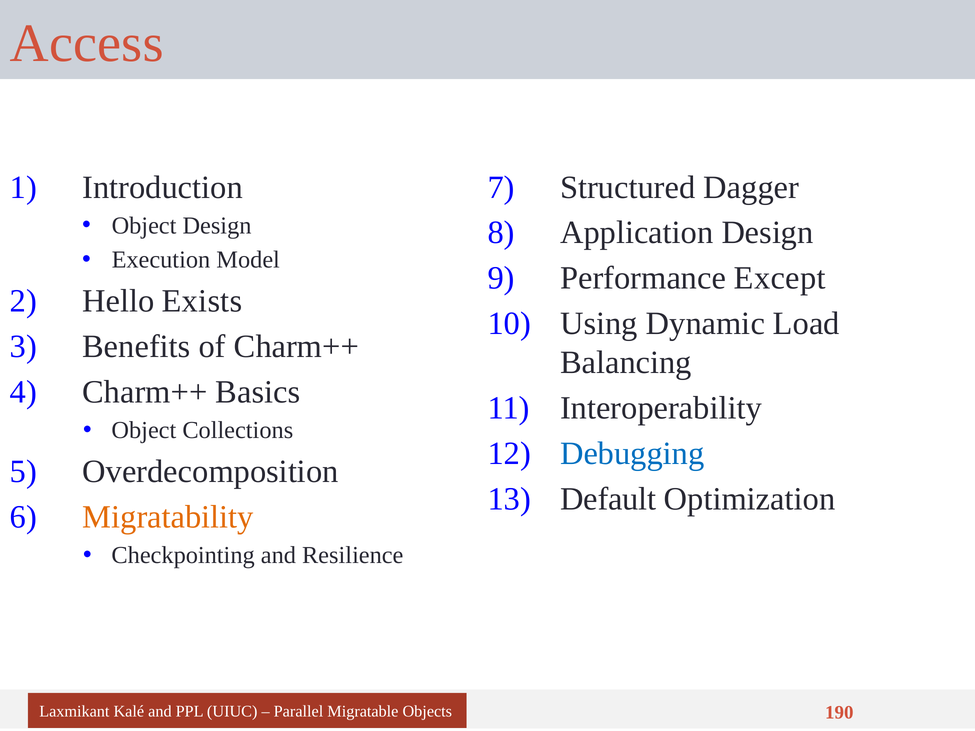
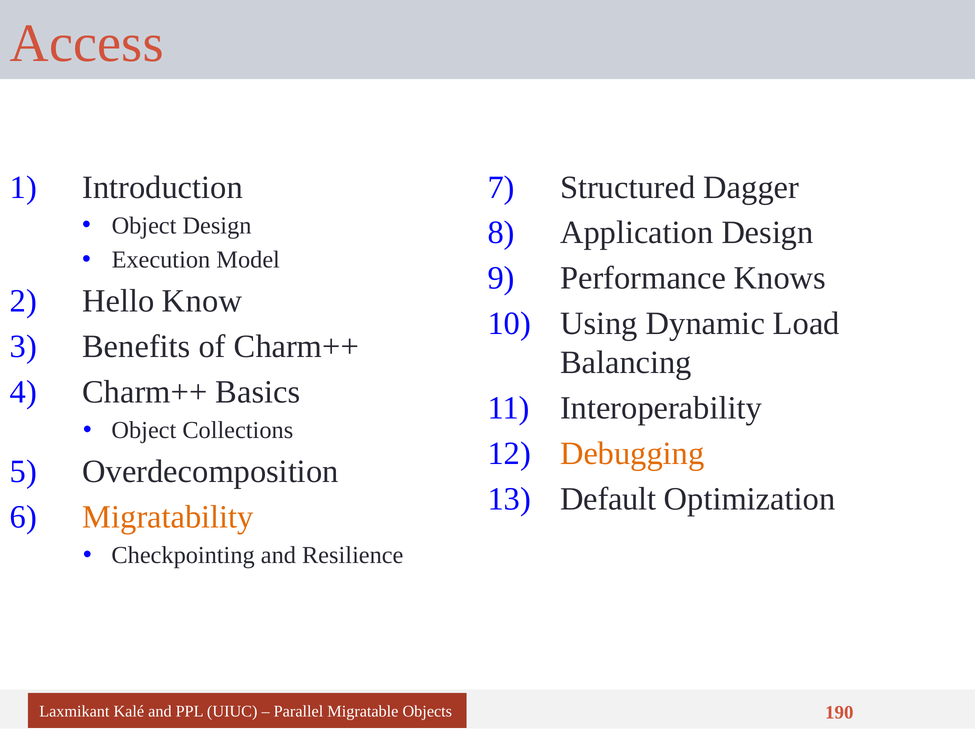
Except: Except -> Knows
Exists: Exists -> Know
Debugging colour: blue -> orange
